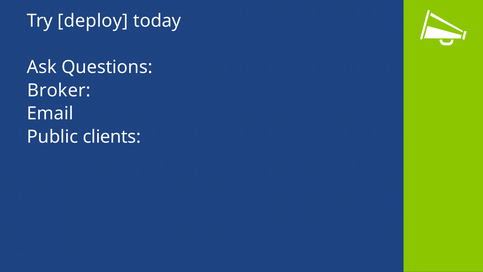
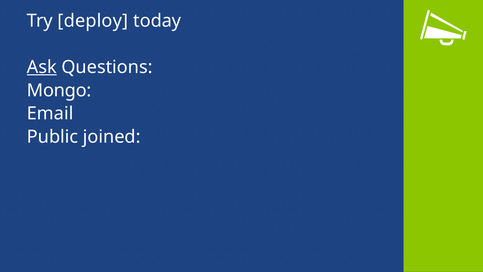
Ask underline: none -> present
Broker: Broker -> Mongo
clients: clients -> joined
